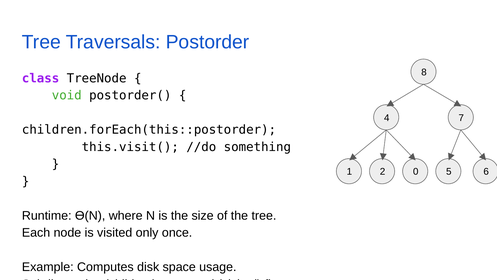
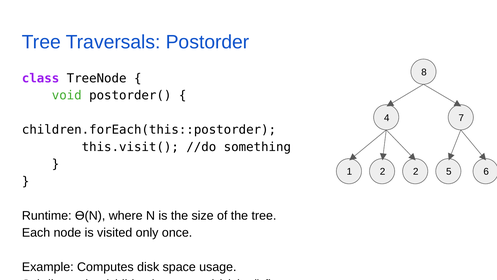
2 0: 0 -> 2
